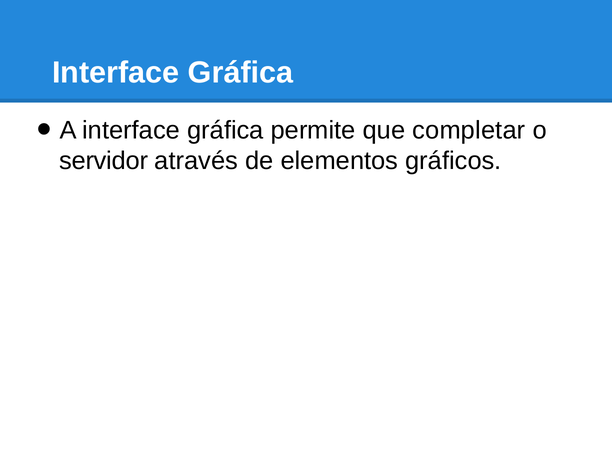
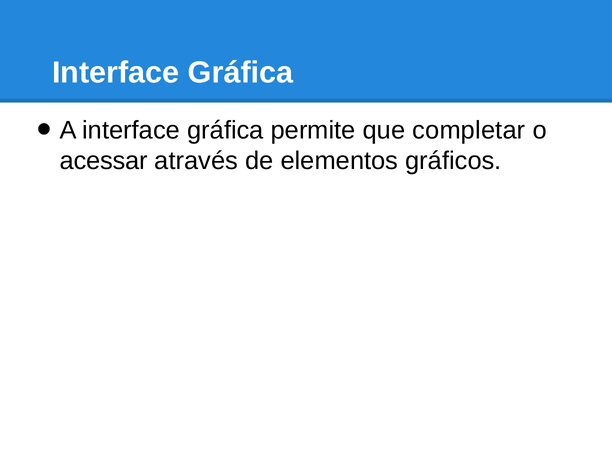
servidor: servidor -> acessar
